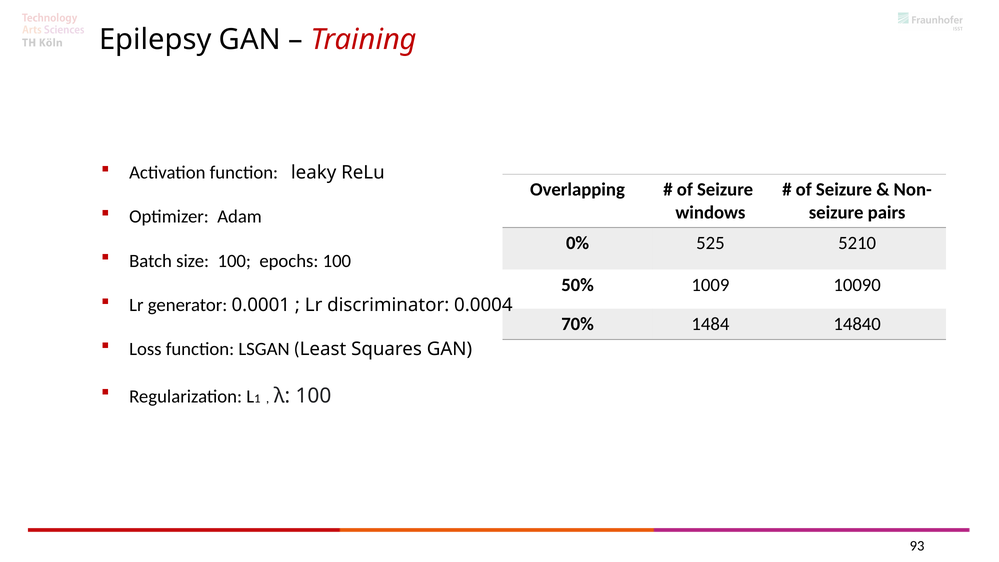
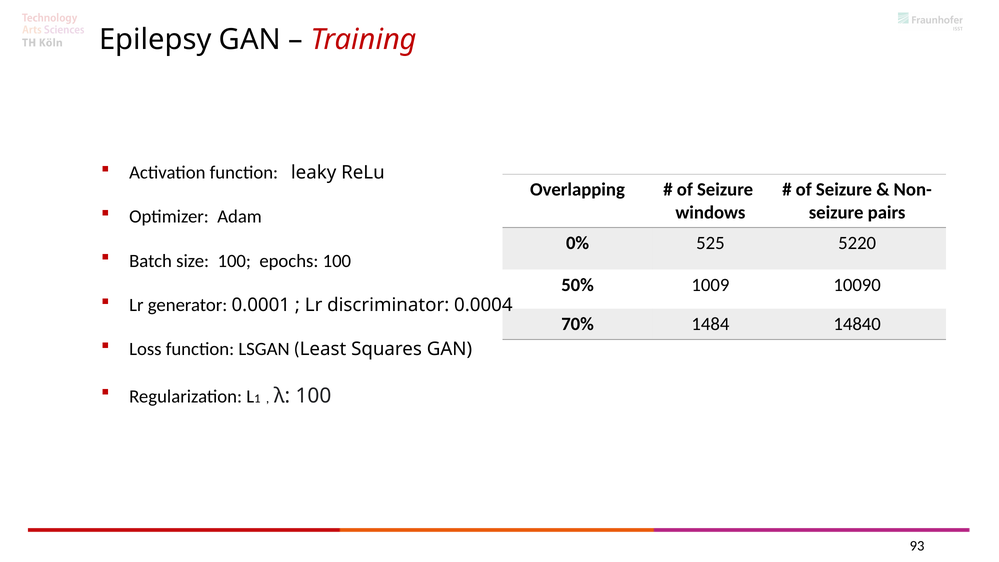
5210: 5210 -> 5220
